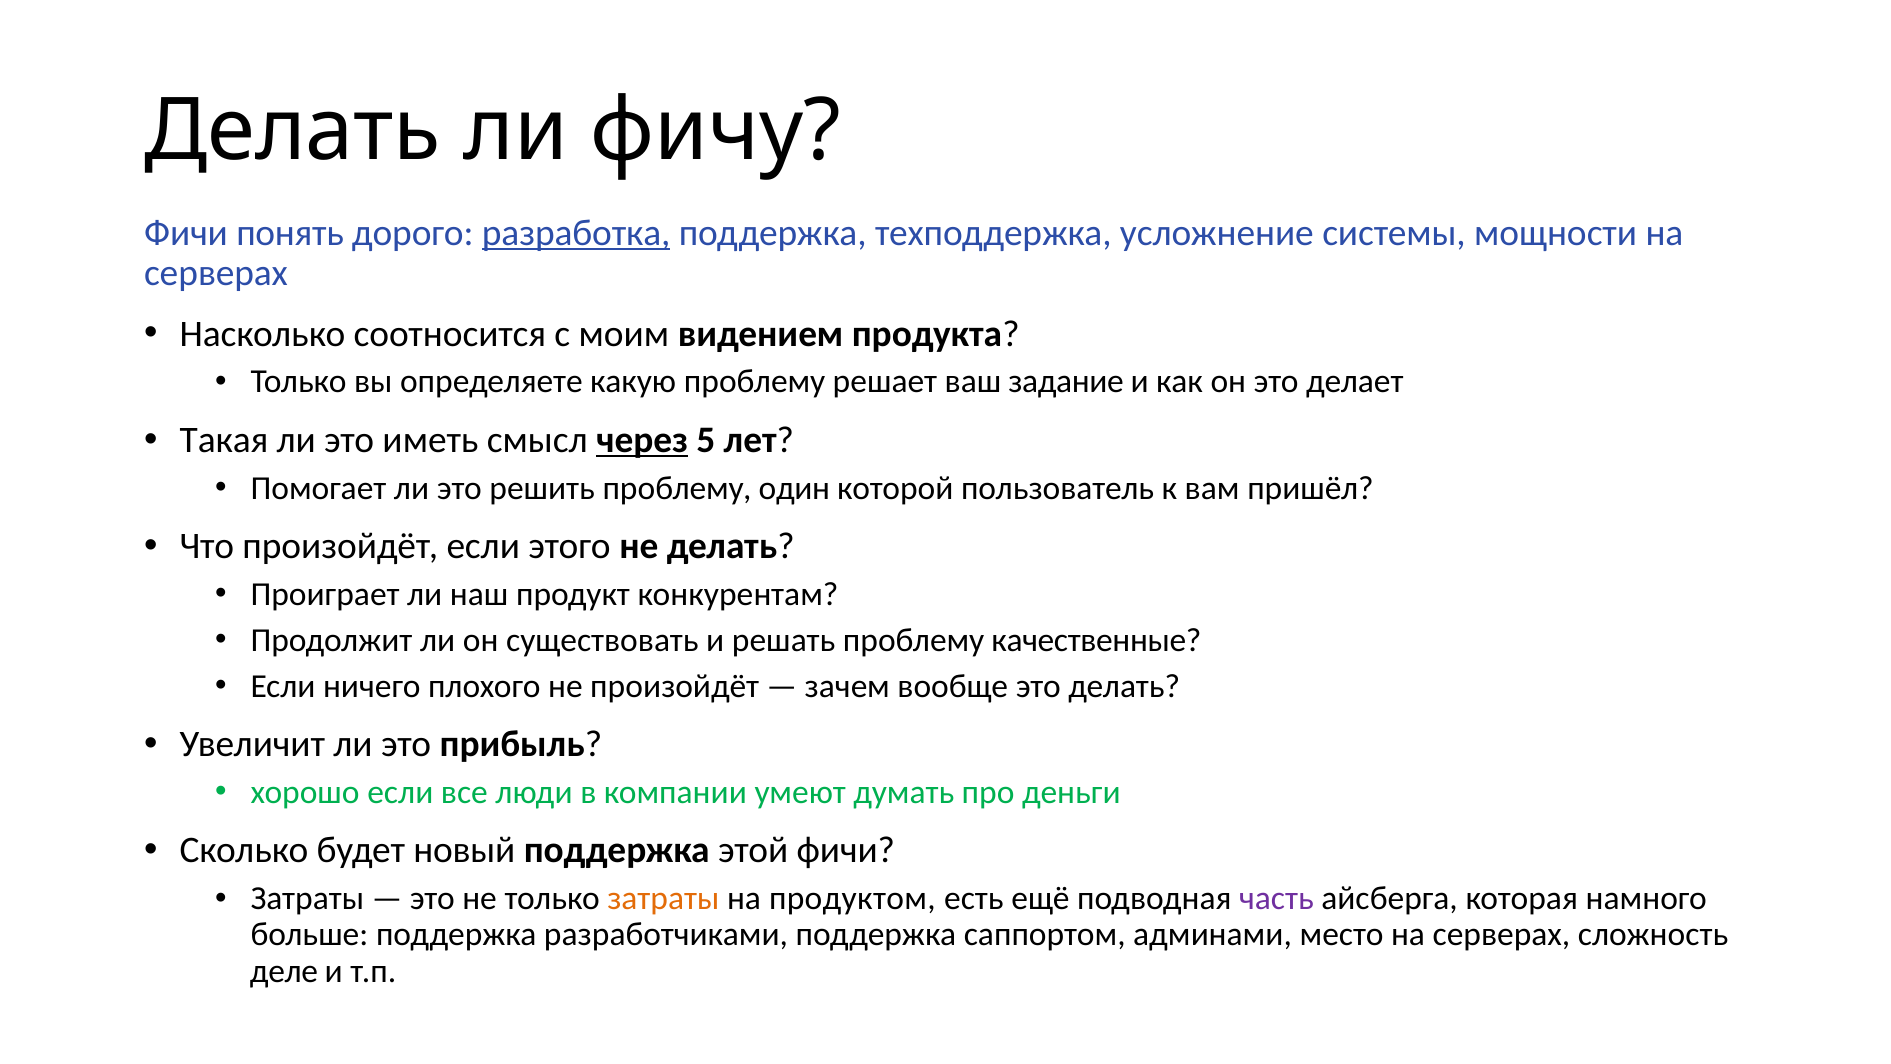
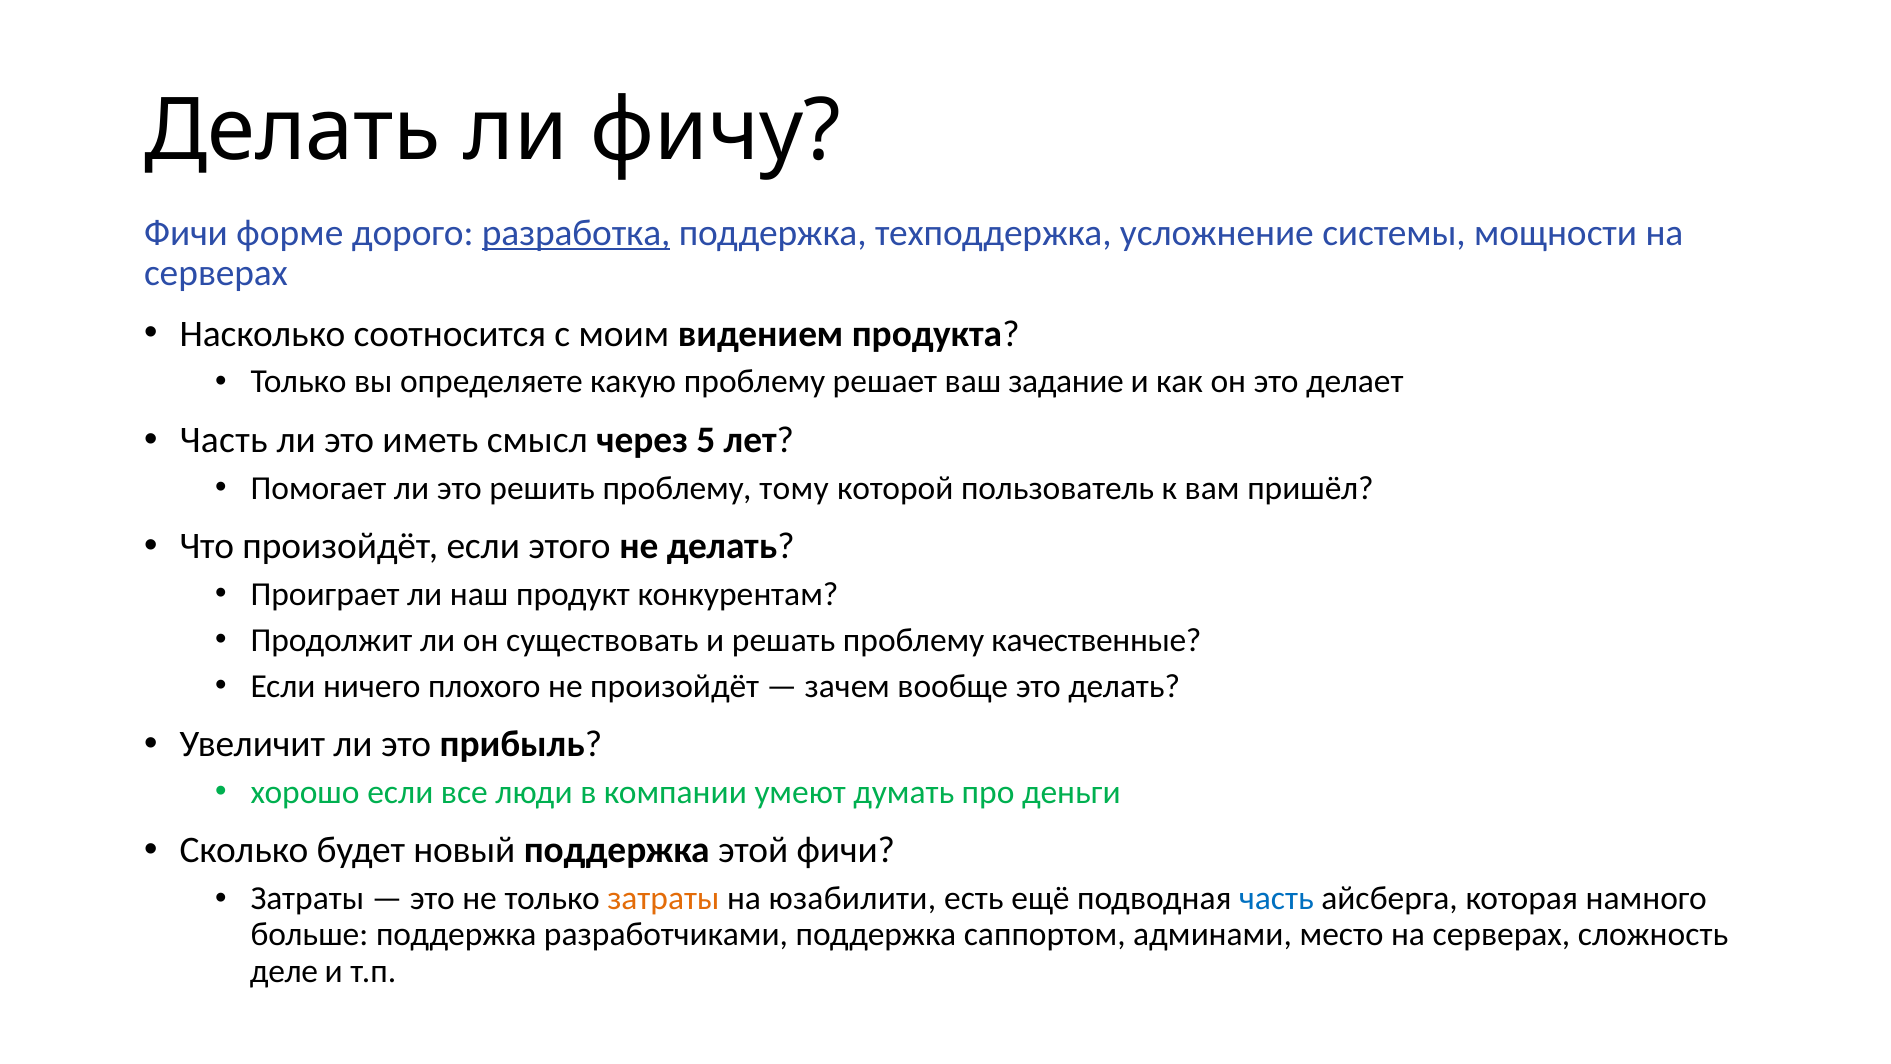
понять: понять -> форме
Такая at (224, 440): Такая -> Часть
через underline: present -> none
один: один -> тому
продуктом: продуктом -> юзабилити
часть at (1276, 898) colour: purple -> blue
